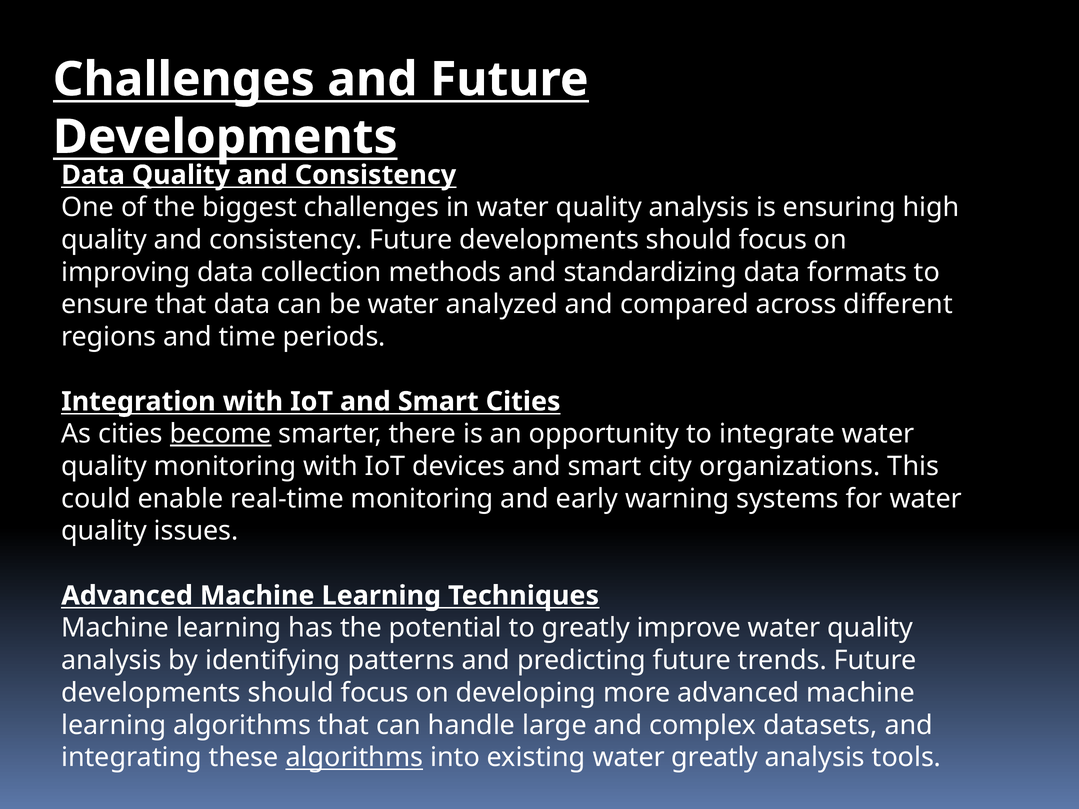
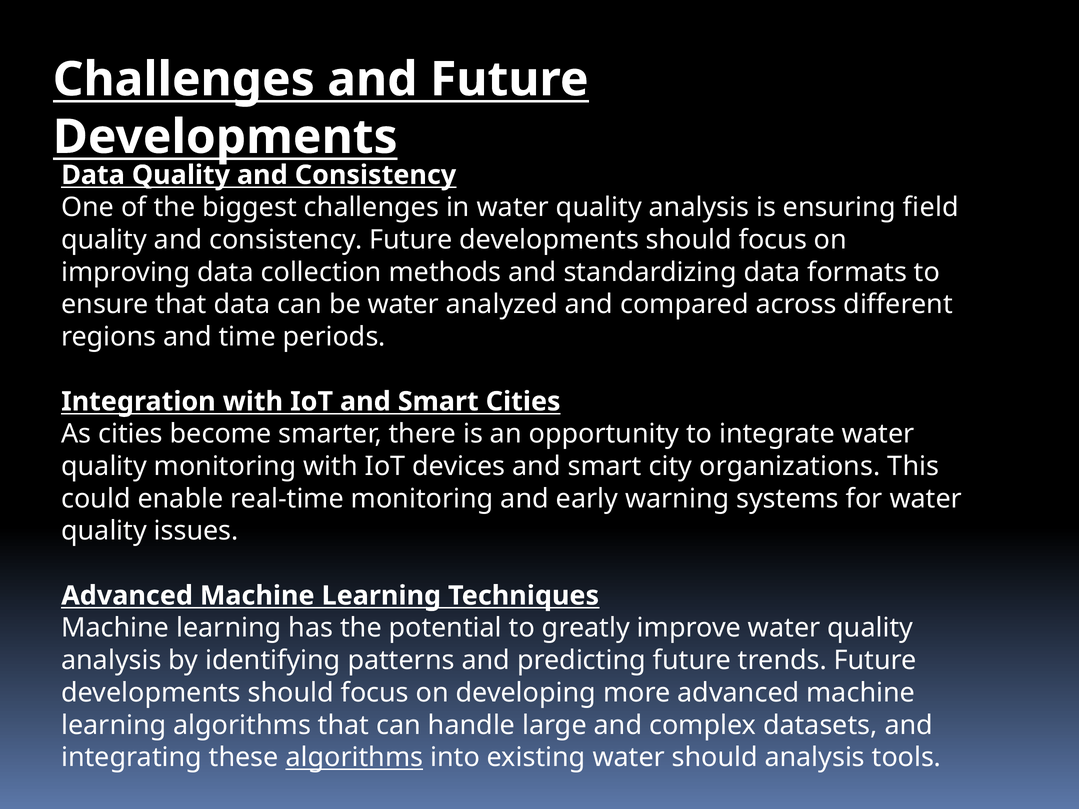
high: high -> field
become underline: present -> none
water greatly: greatly -> should
